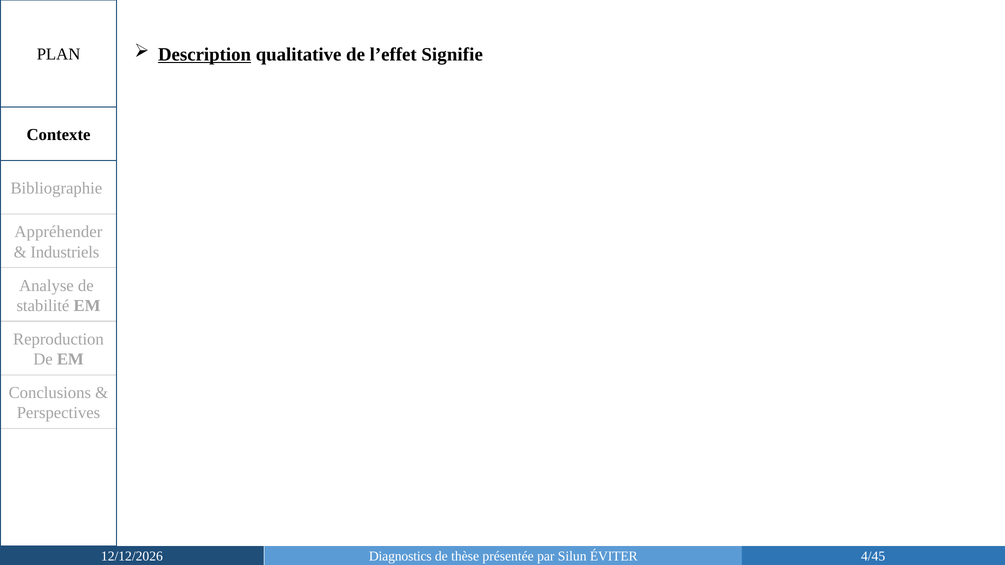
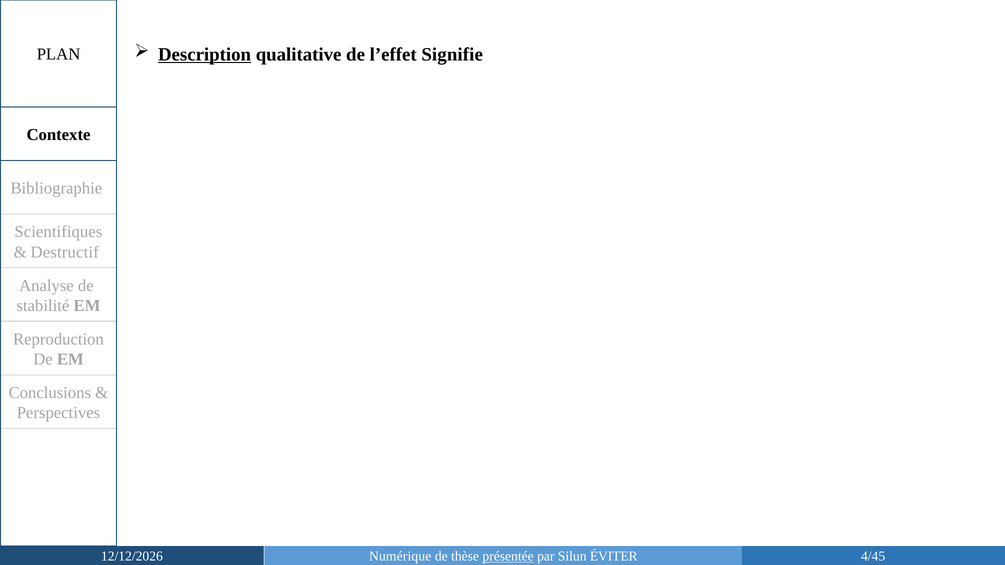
Appréhender: Appréhender -> Scientifiques
Industriels: Industriels -> Destructif
Diagnostics: Diagnostics -> Numérique
présentée underline: none -> present
